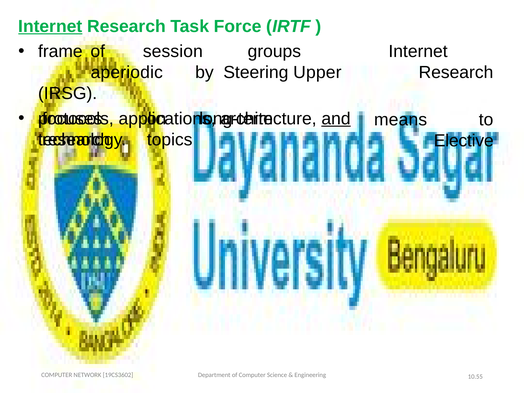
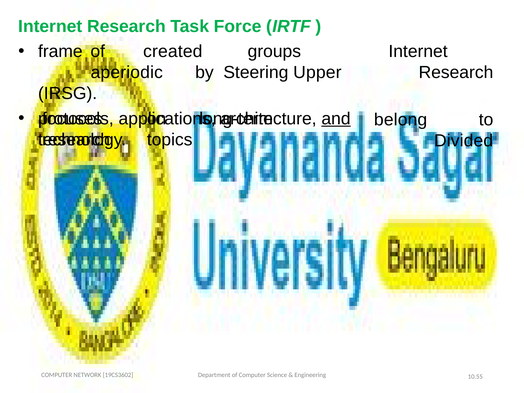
Internet at (50, 26) underline: present -> none
session: session -> created
means: means -> belong
Elective: Elective -> Divided
